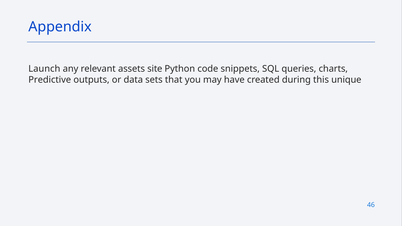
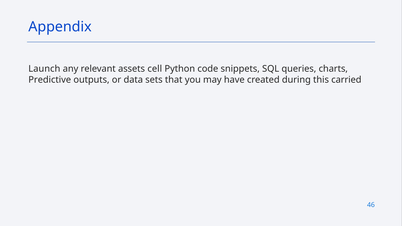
site: site -> cell
unique: unique -> carried
